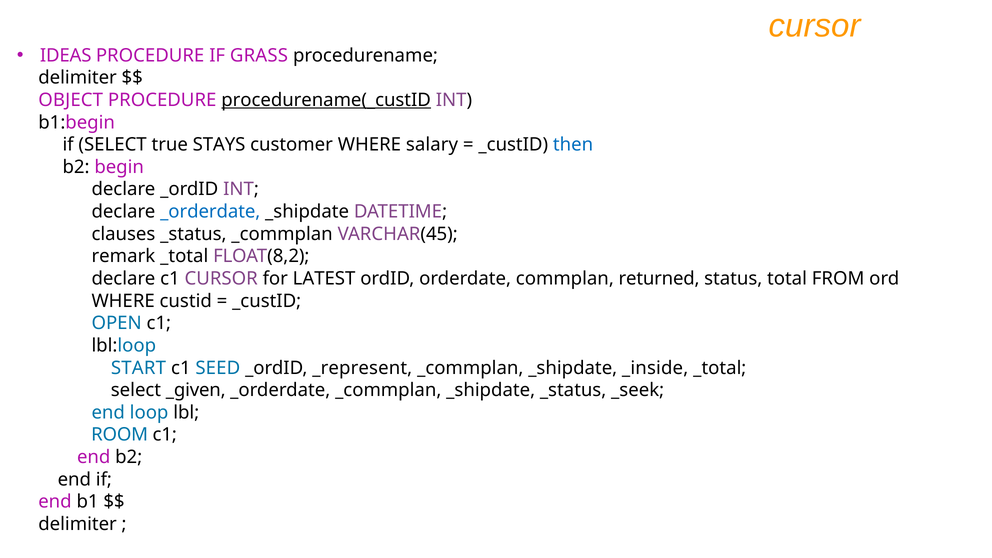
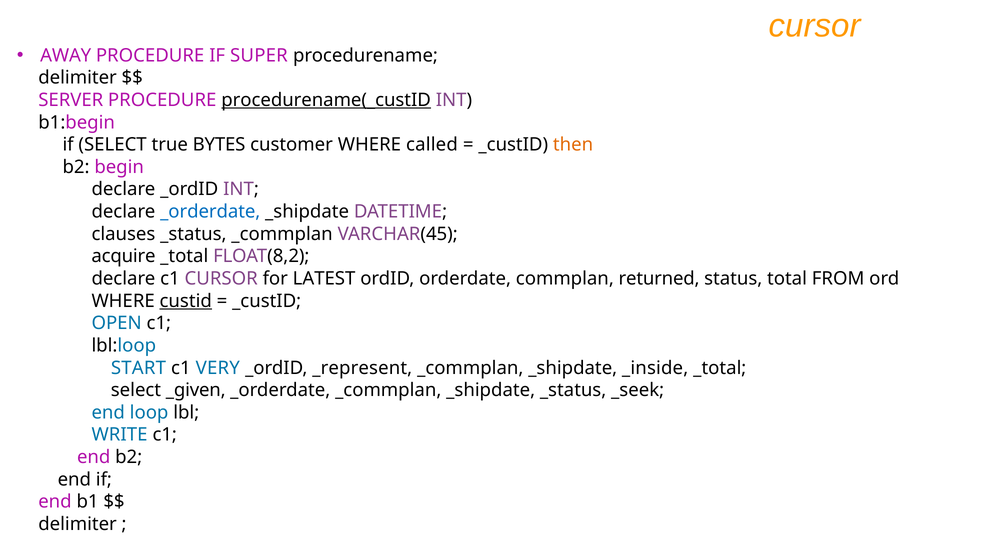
IDEAS: IDEAS -> AWAY
GRASS: GRASS -> SUPER
OBJECT: OBJECT -> SERVER
STAYS: STAYS -> BYTES
salary: salary -> called
then colour: blue -> orange
remark: remark -> acquire
custid underline: none -> present
SEED: SEED -> VERY
ROOM: ROOM -> WRITE
